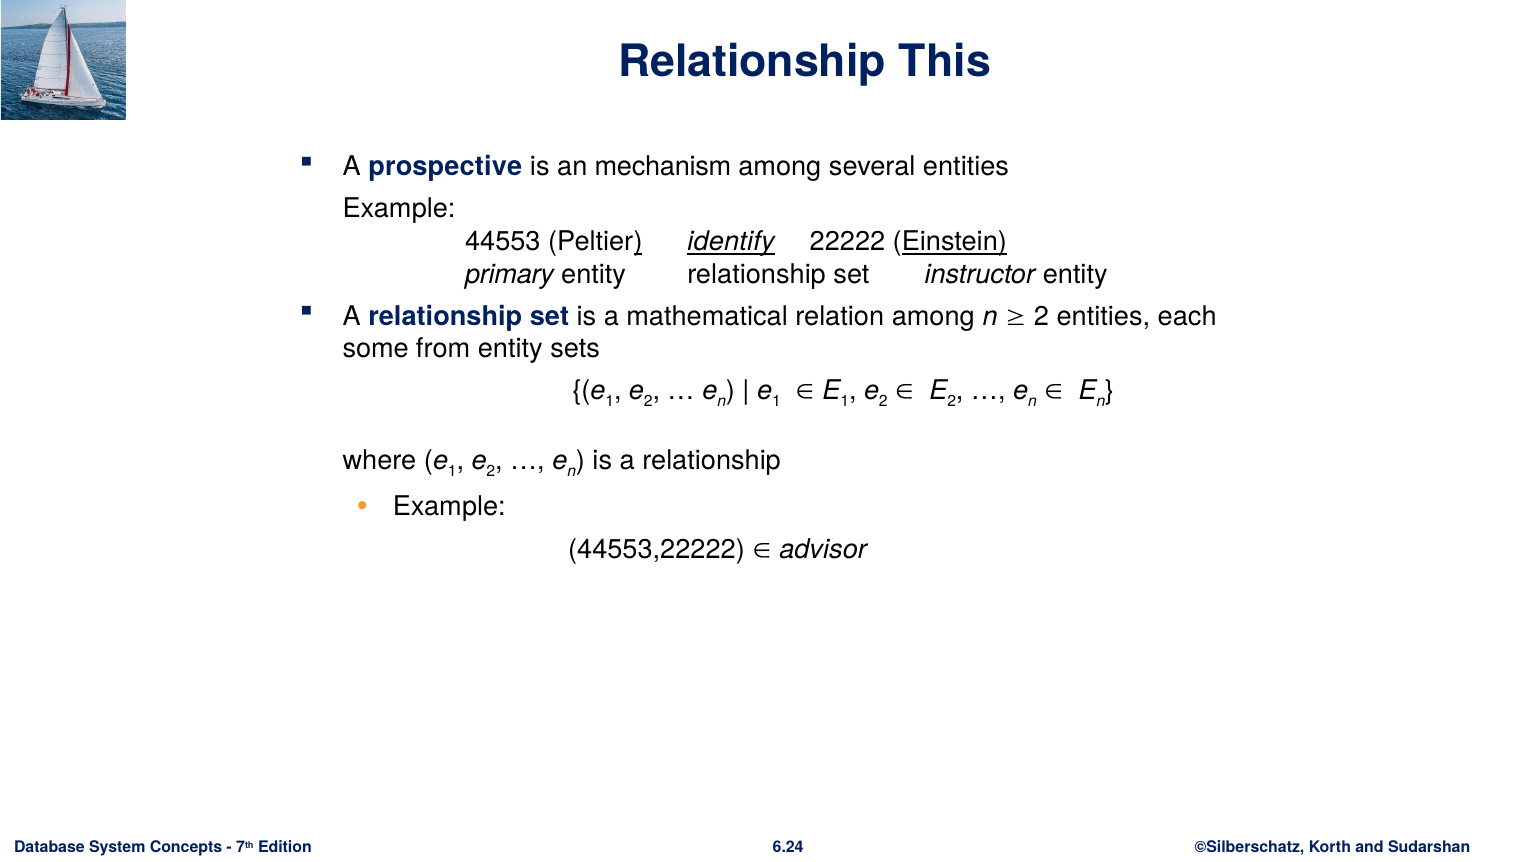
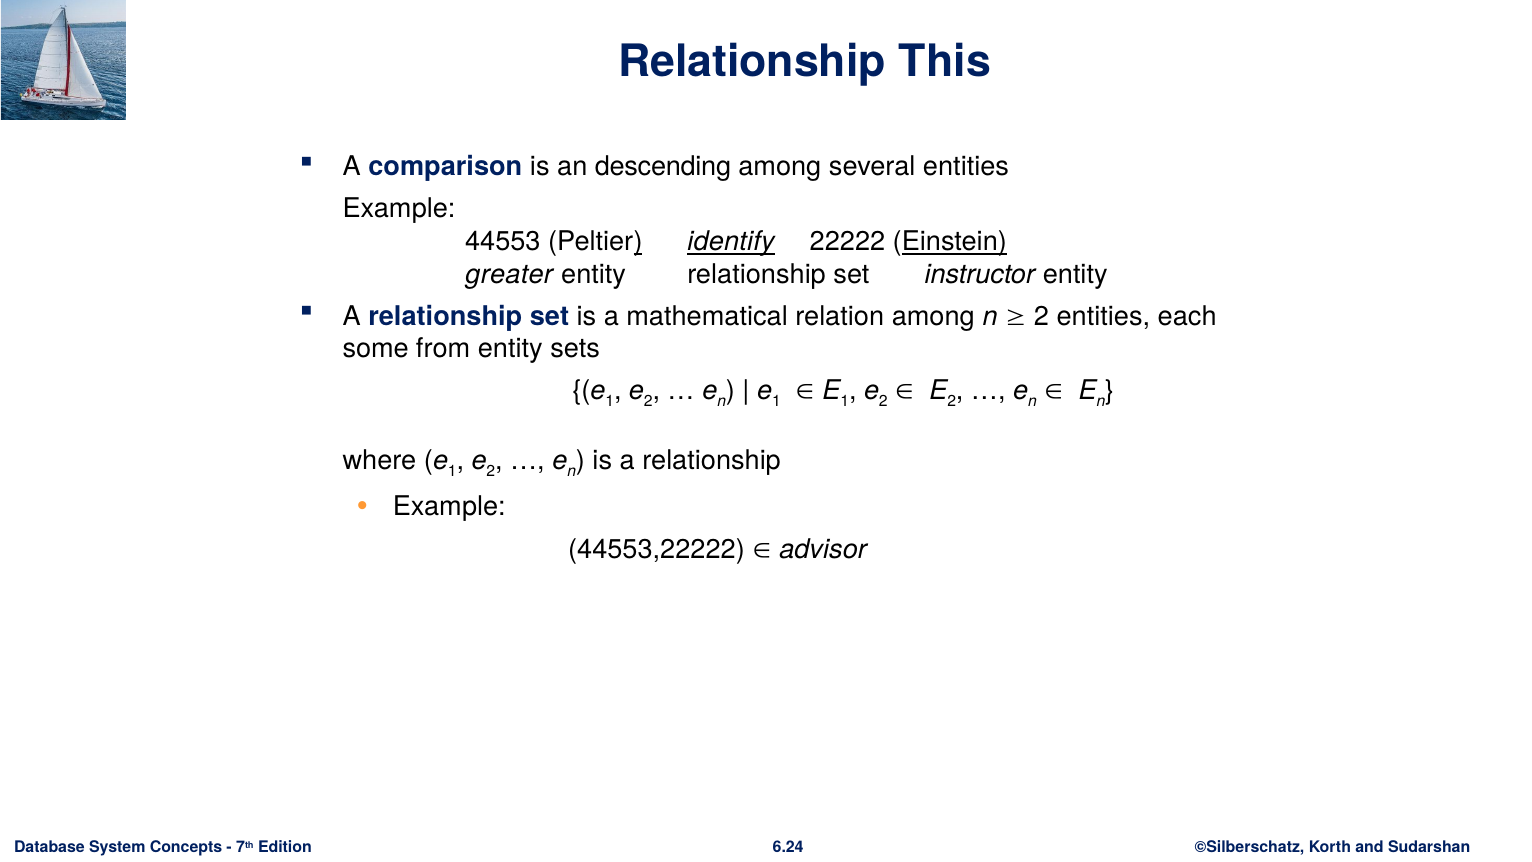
prospective: prospective -> comparison
mechanism: mechanism -> descending
primary: primary -> greater
